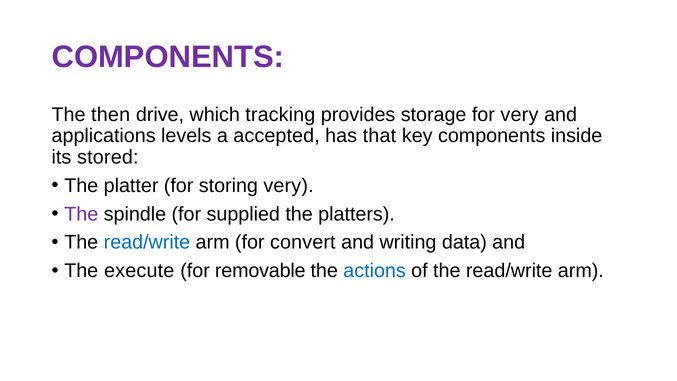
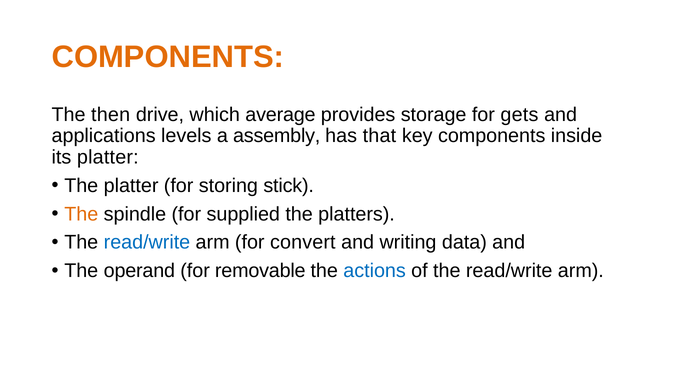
COMPONENTS at (168, 57) colour: purple -> orange
tracking: tracking -> average
for very: very -> gets
accepted: accepted -> assembly
its stored: stored -> platter
storing very: very -> stick
The at (81, 214) colour: purple -> orange
execute: execute -> operand
